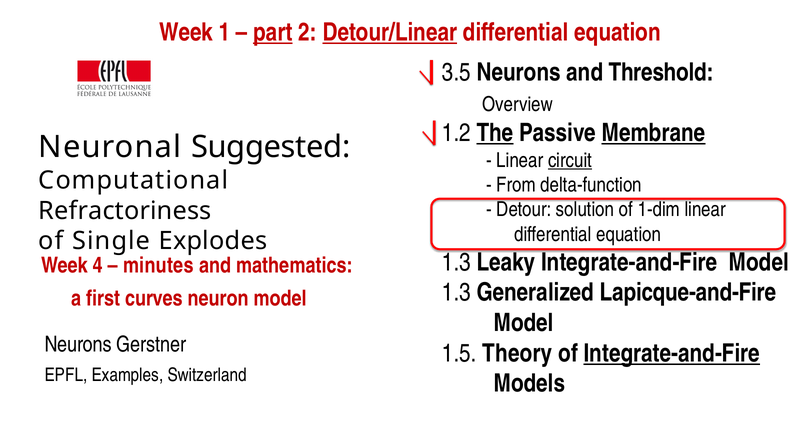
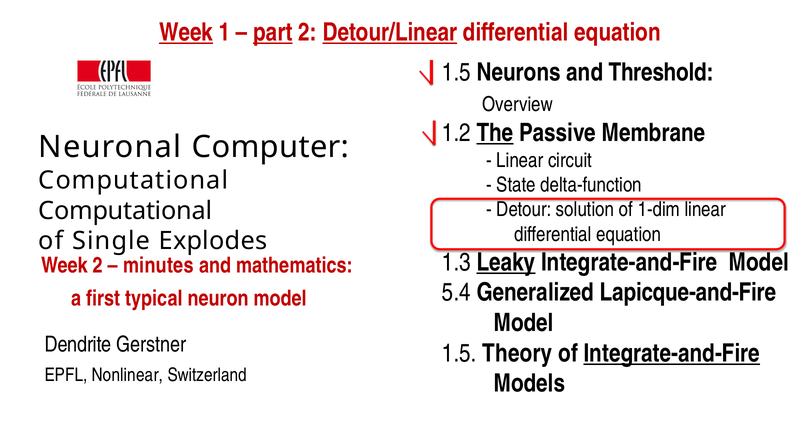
Week at (186, 32) underline: none -> present
3.5 at (456, 72): 3.5 -> 1.5
Membrane underline: present -> none
Suggested: Suggested -> Computer
circuit underline: present -> none
From: From -> State
Refractoriness at (125, 211): Refractoriness -> Computational
Leaky underline: none -> present
Week 4: 4 -> 2
1.3 at (456, 293): 1.3 -> 5.4
curves: curves -> typical
Neurons at (78, 345): Neurons -> Dendrite
Examples: Examples -> Nonlinear
